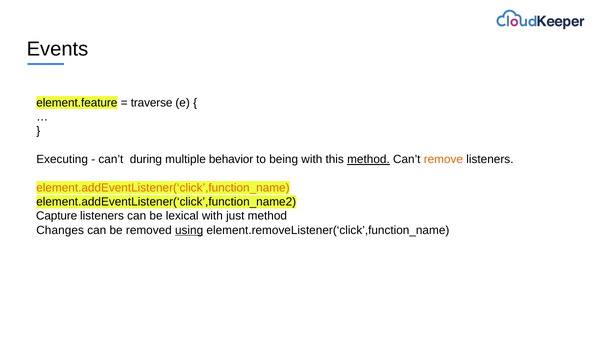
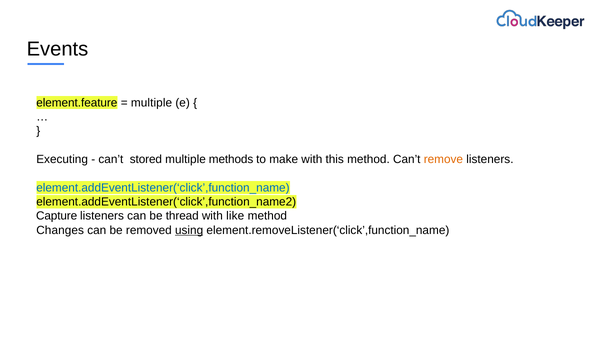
traverse at (152, 103): traverse -> multiple
during: during -> stored
behavior: behavior -> methods
being: being -> make
method at (368, 159) underline: present -> none
element.addEventListener(‘click’,function_name colour: orange -> blue
lexical: lexical -> thread
just: just -> like
